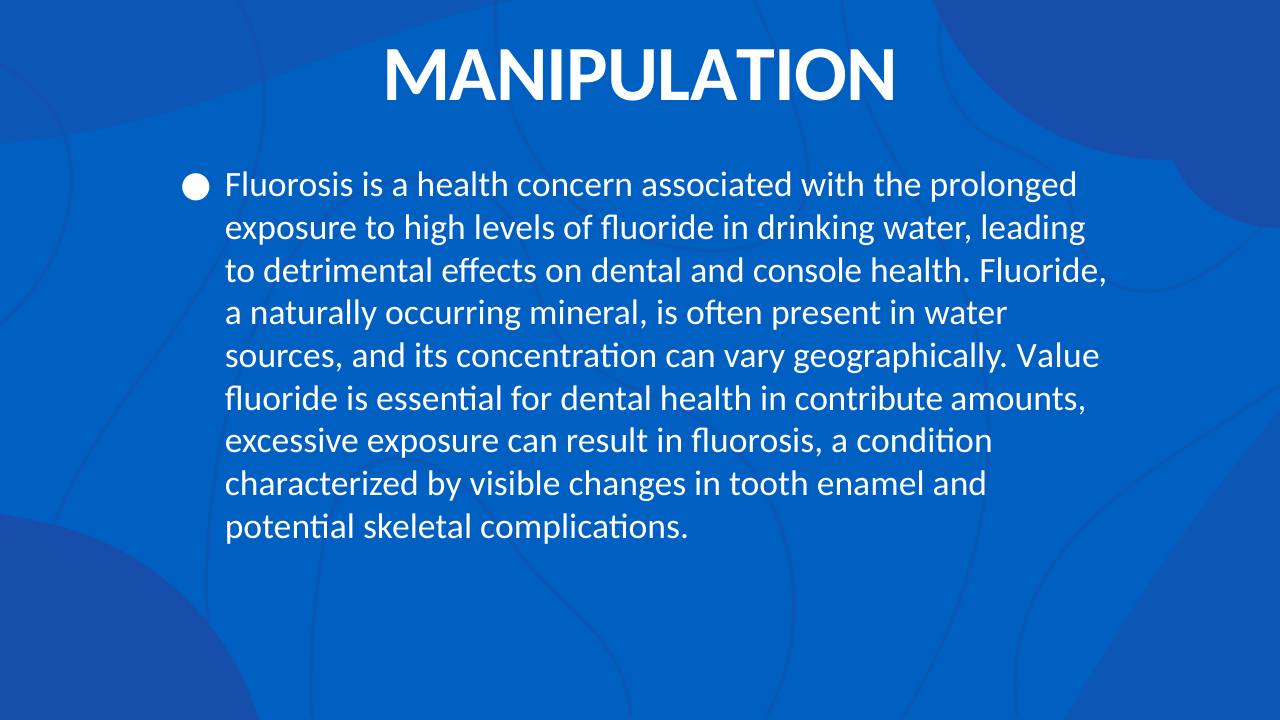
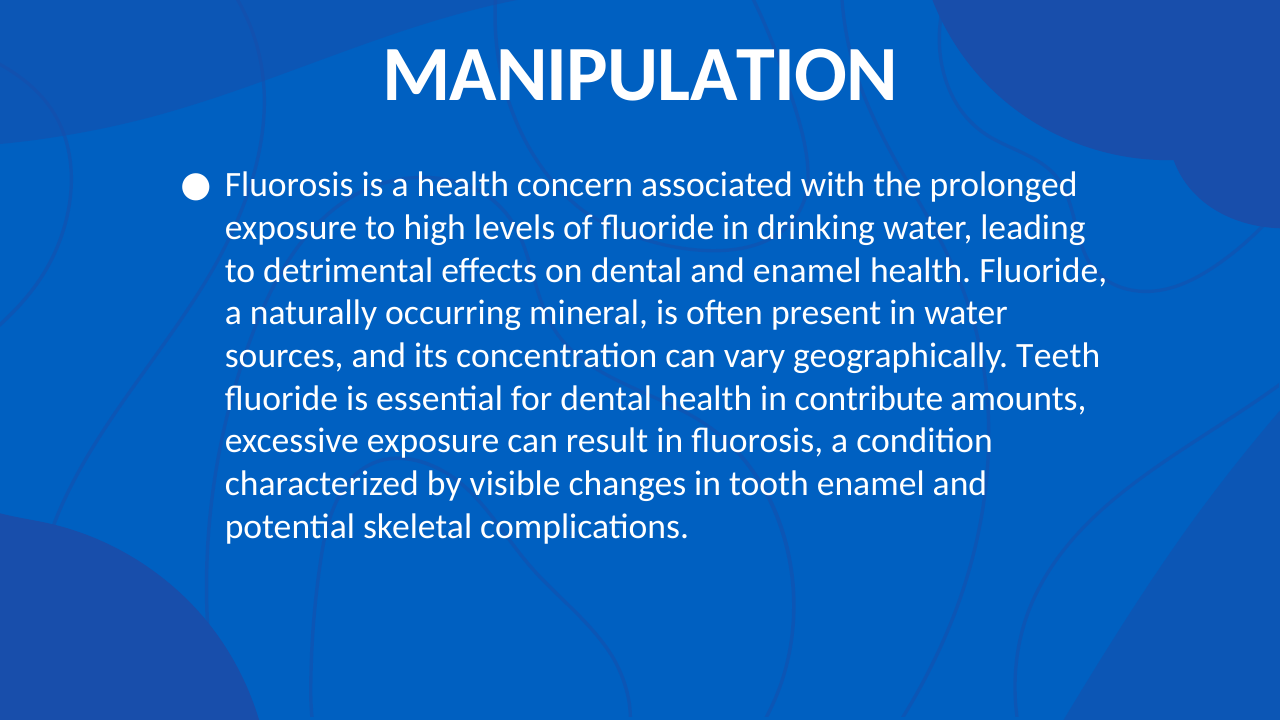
and console: console -> enamel
Value: Value -> Teeth
